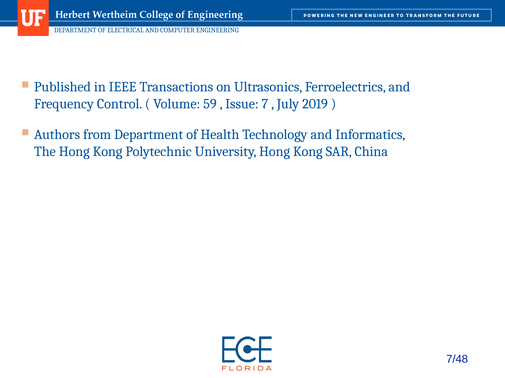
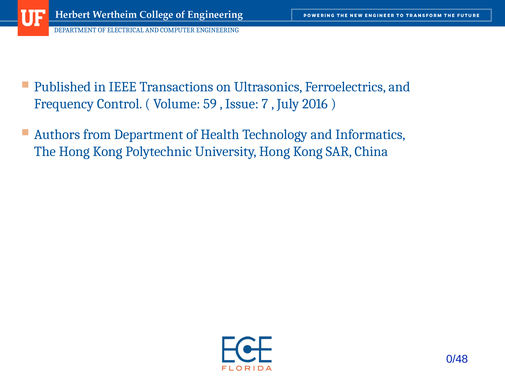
2019: 2019 -> 2016
7/48: 7/48 -> 0/48
